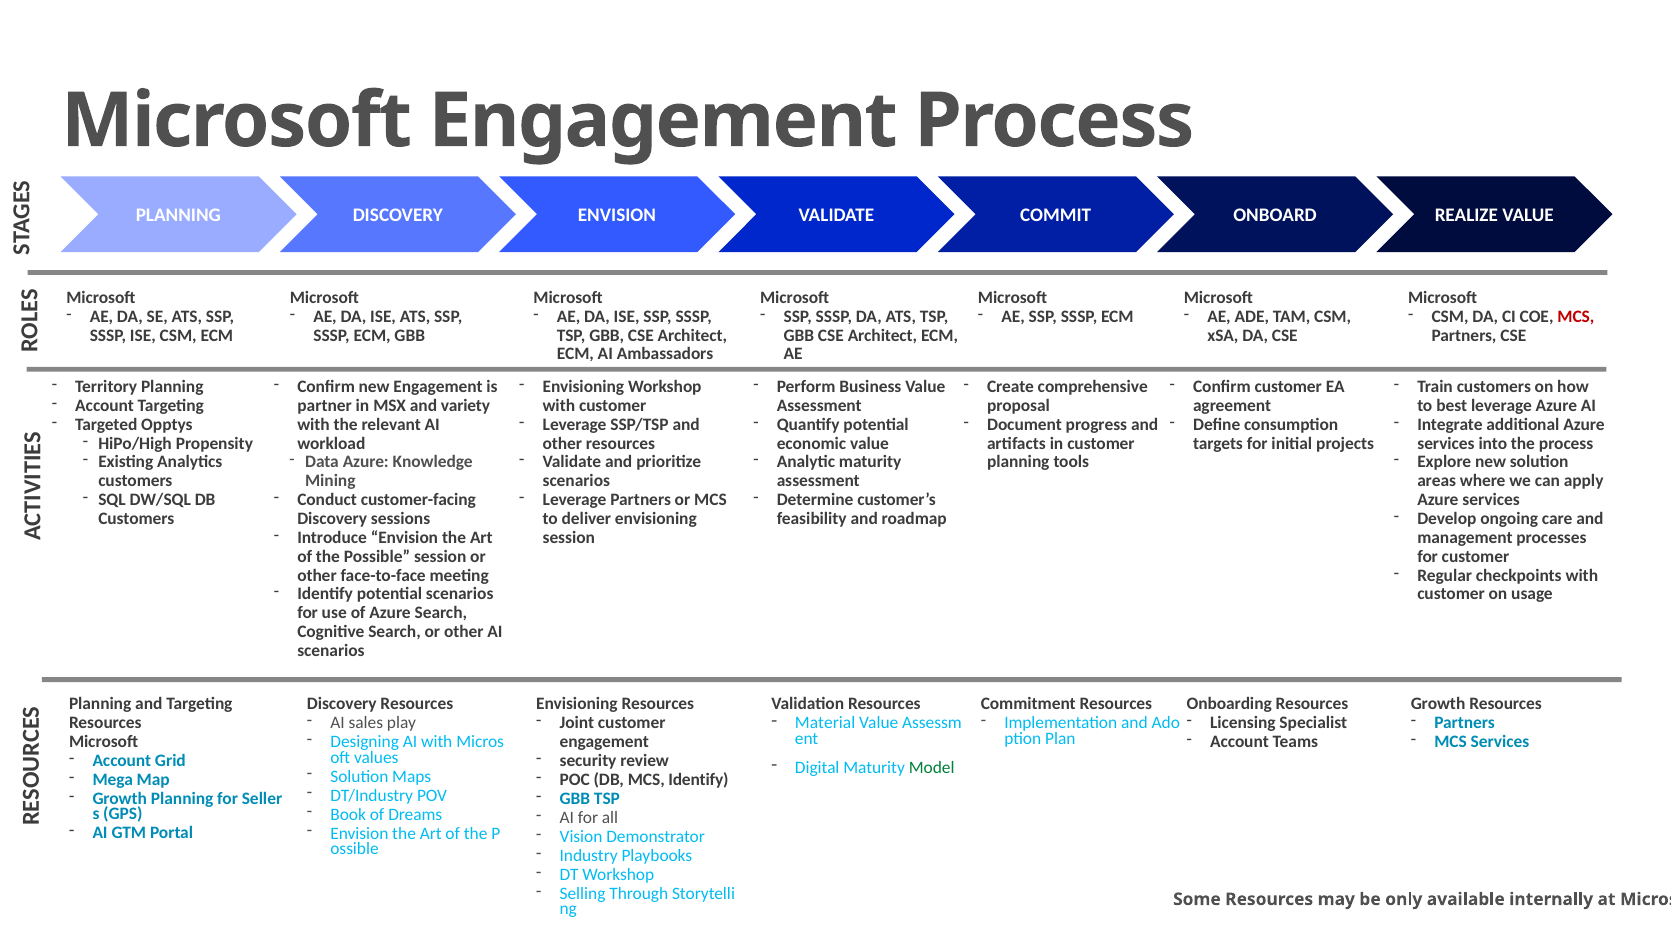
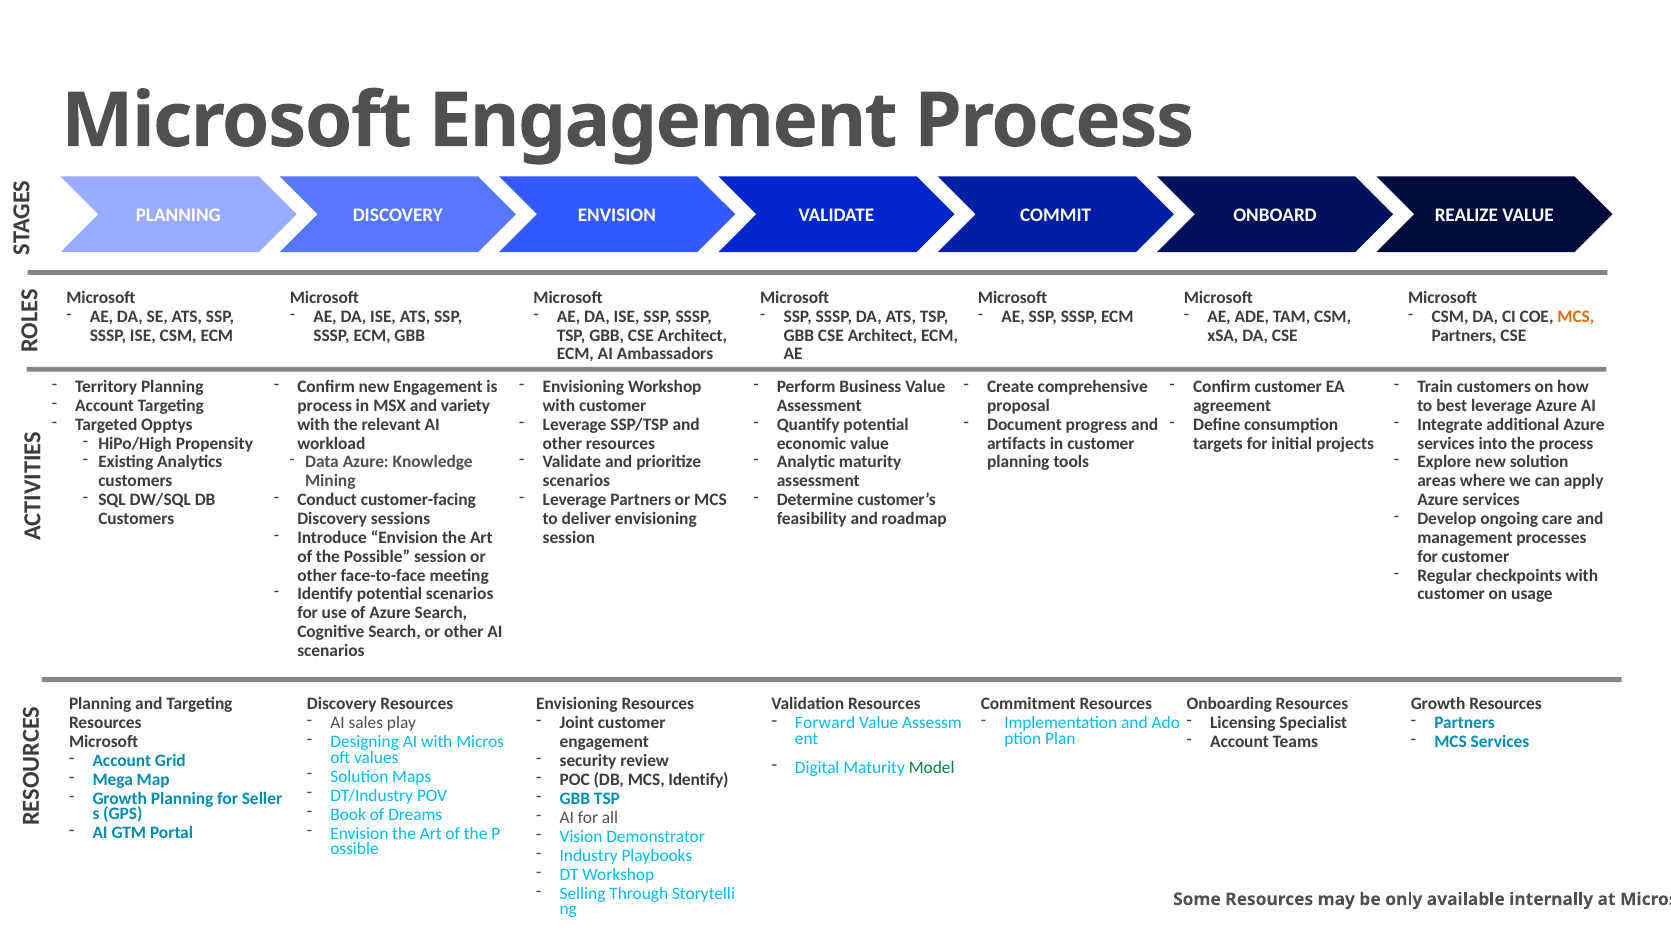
MCS at (1576, 316) colour: red -> orange
partner at (325, 406): partner -> process
Material: Material -> Forward
